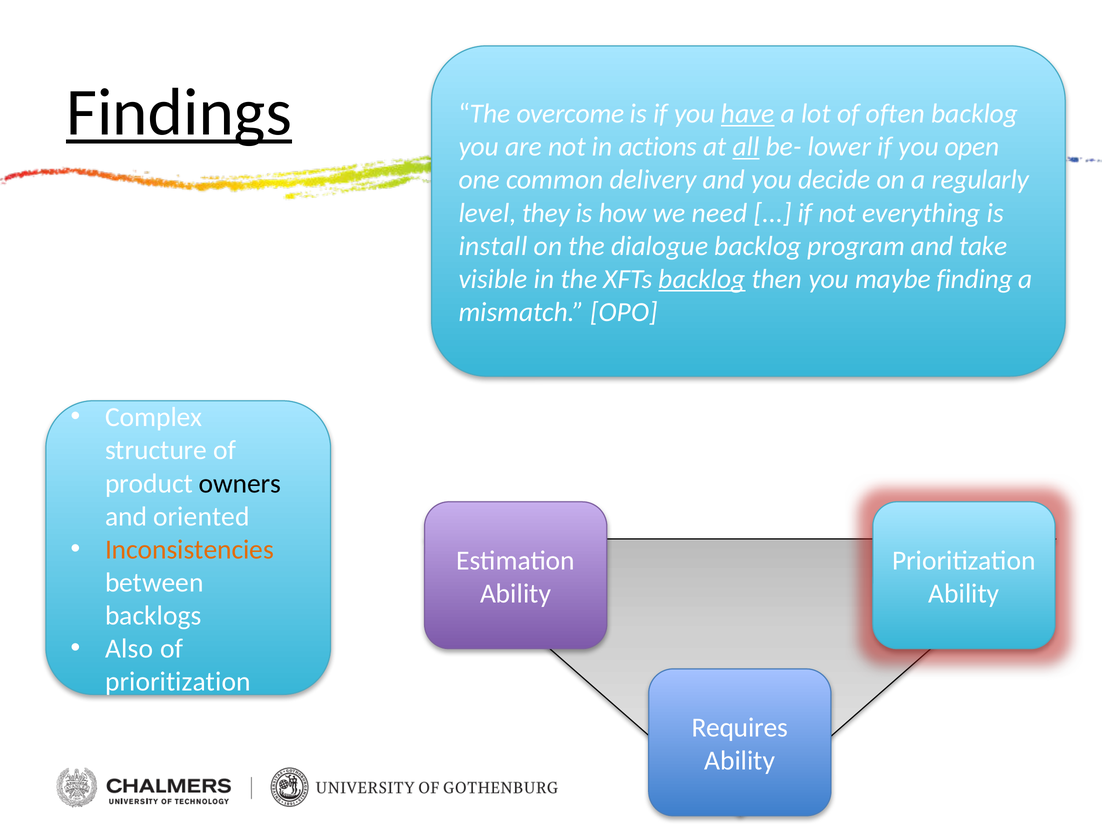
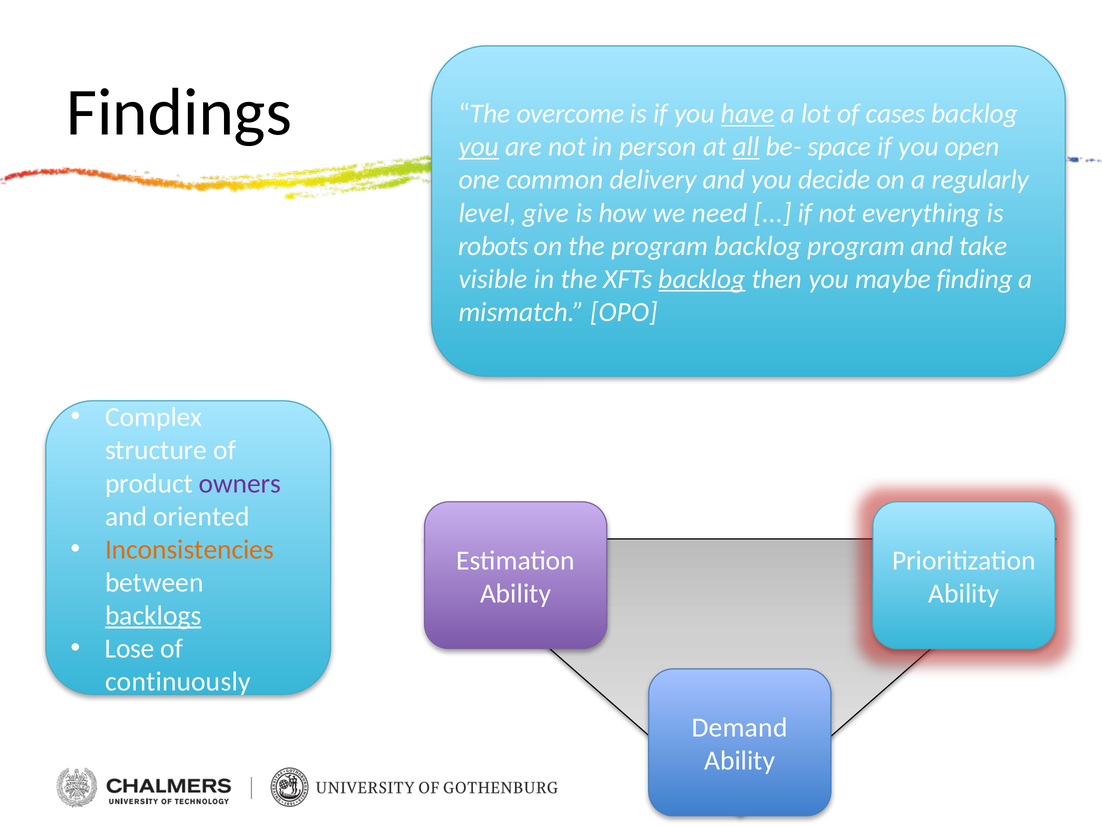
Findings underline: present -> none
often: often -> cases
you at (479, 147) underline: none -> present
actions: actions -> person
lower: lower -> space
they: they -> give
install: install -> robots
the dialogue: dialogue -> program
owners colour: black -> purple
backlogs underline: none -> present
Also: Also -> Lose
prioritization at (178, 682): prioritization -> continuously
Requires: Requires -> Demand
